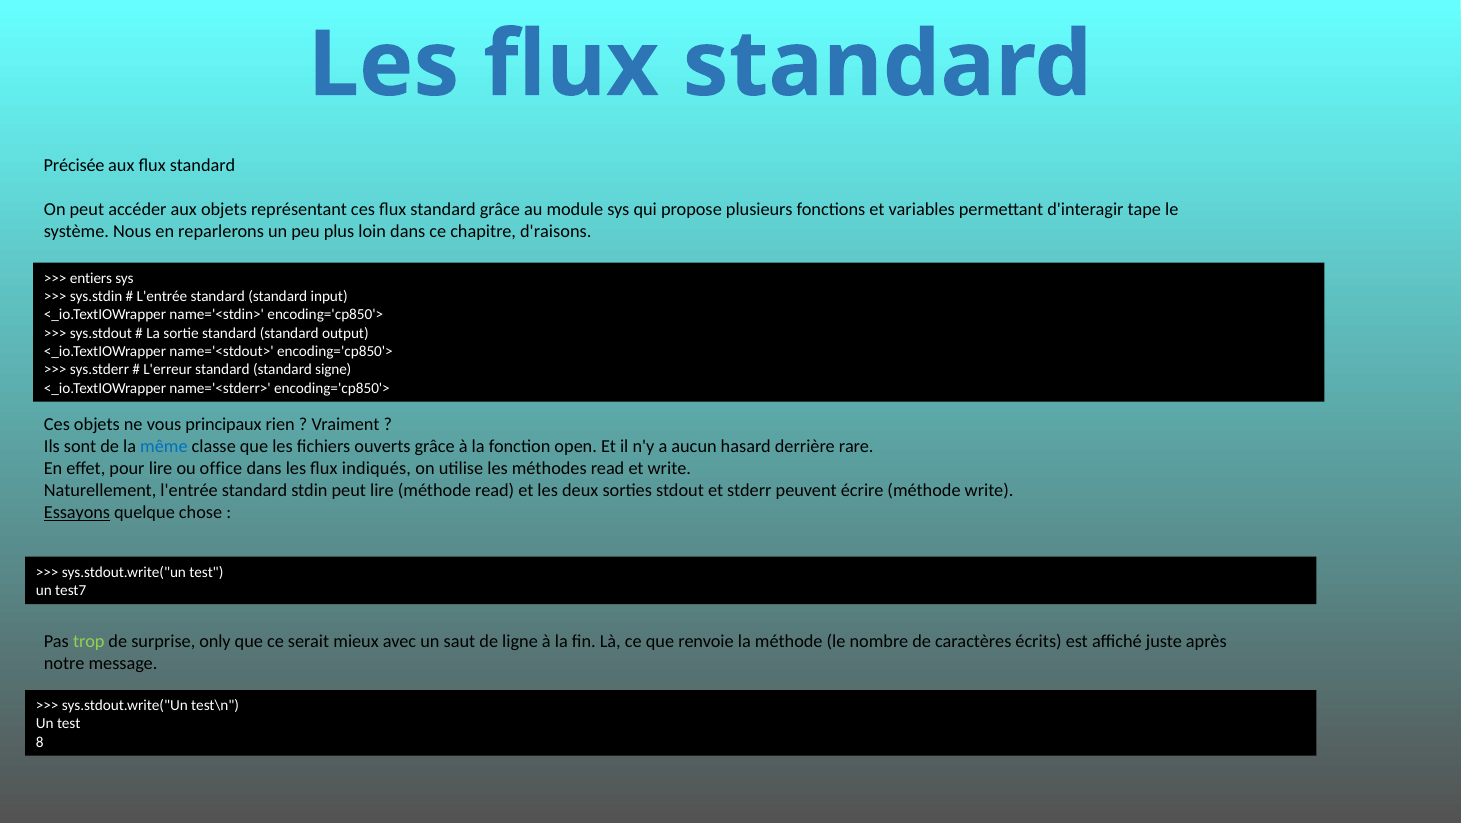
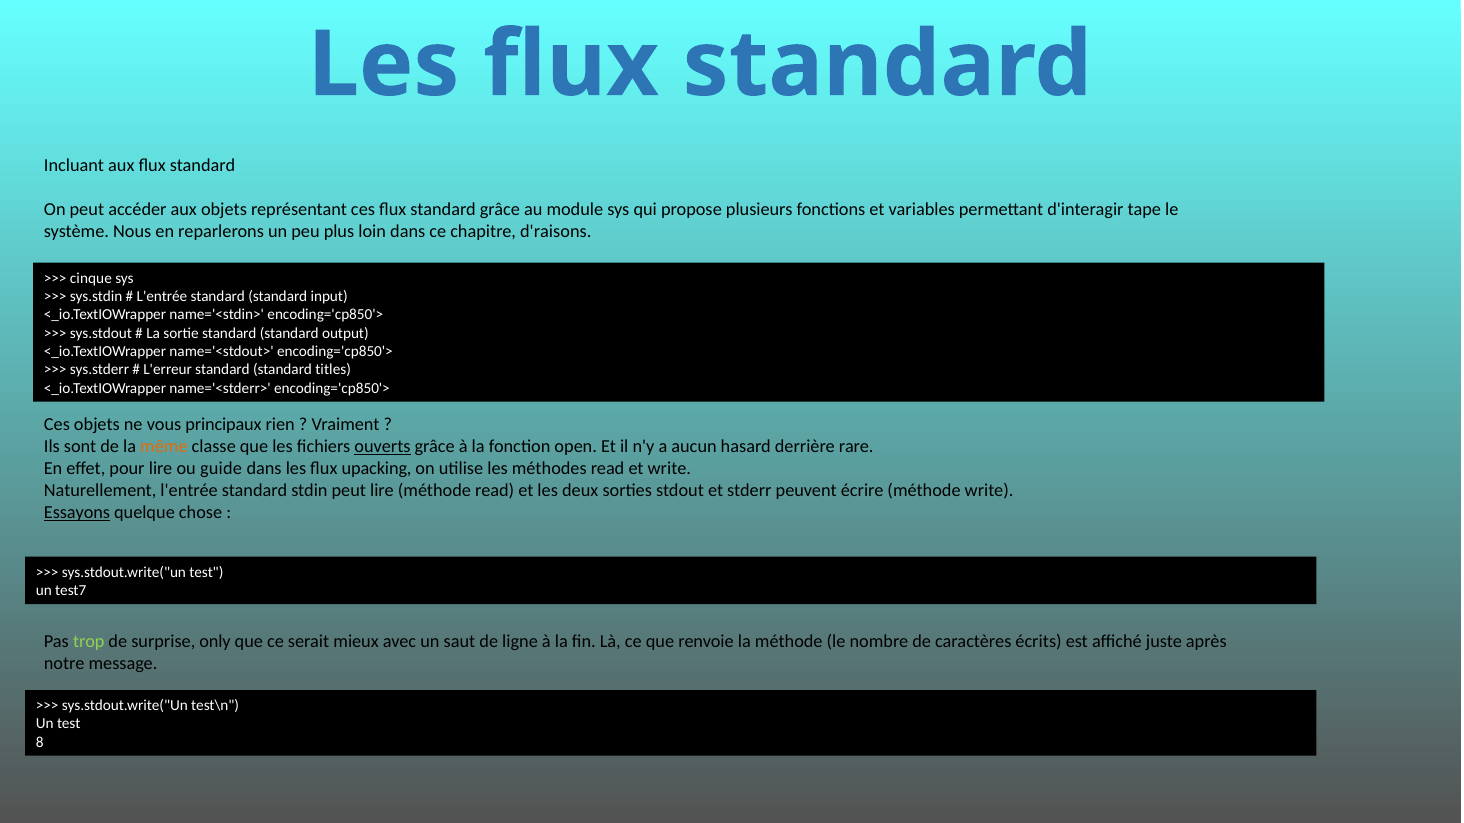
Précisée: Précisée -> Incluant
entiers: entiers -> cinque
signe: signe -> titles
même colour: blue -> orange
ouverts underline: none -> present
office: office -> guide
indiqués: indiqués -> upacking
